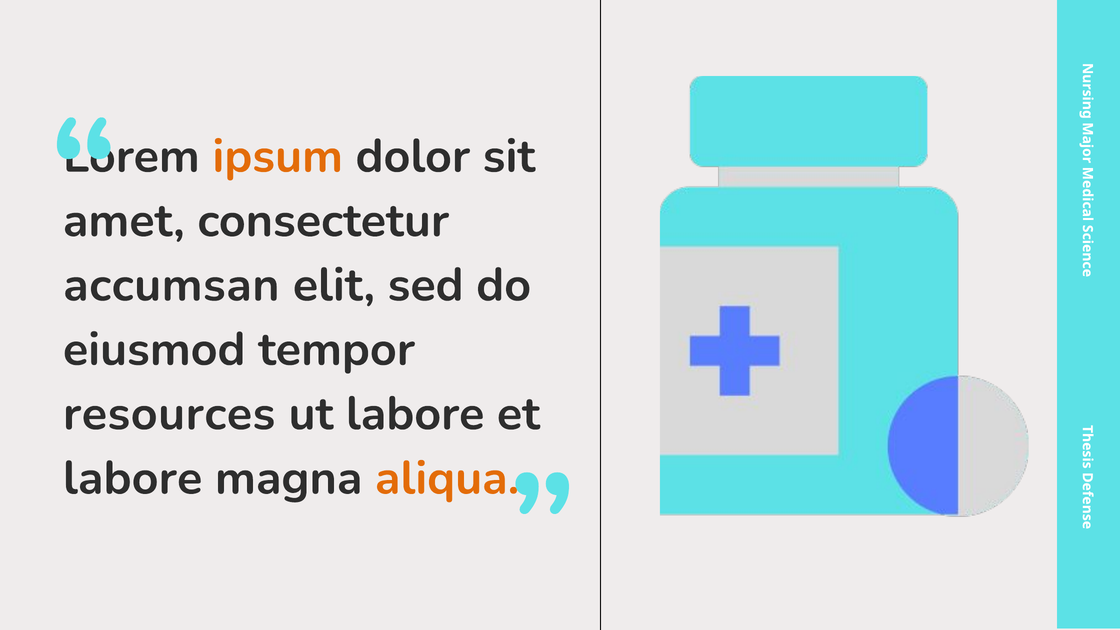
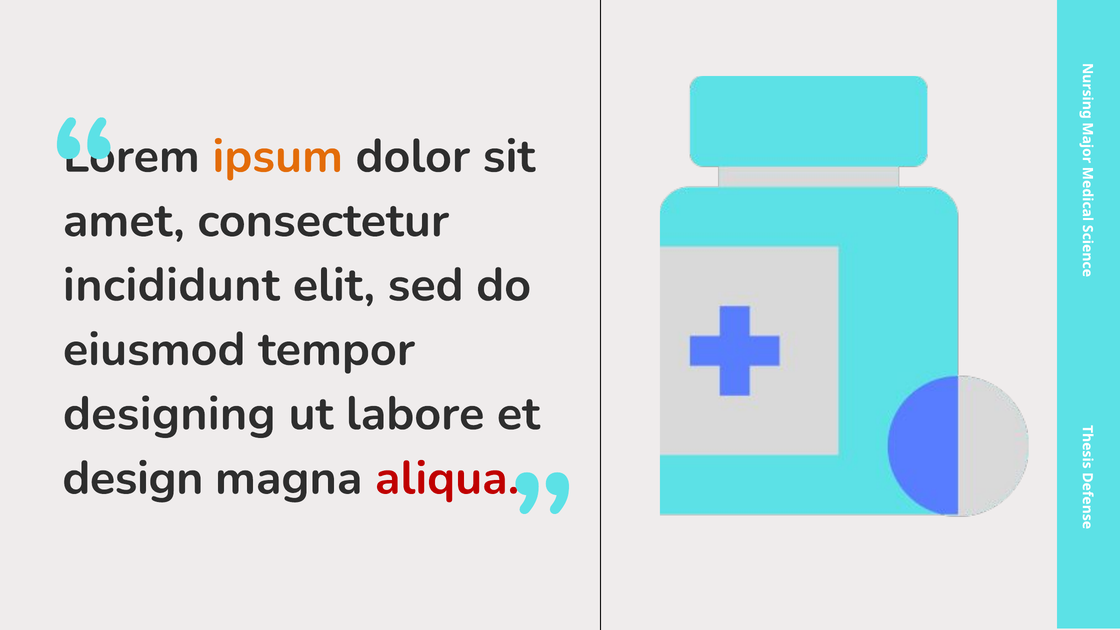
accumsan: accumsan -> incididunt
resources: resources -> designing
labore at (133, 478): labore -> design
aliqua colour: orange -> red
